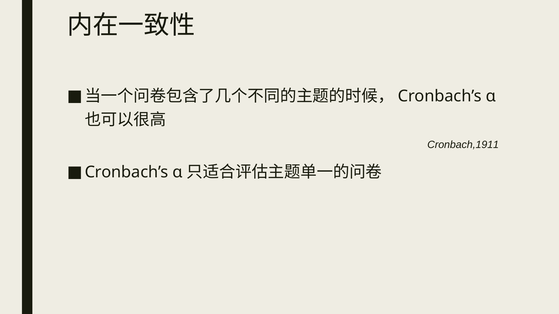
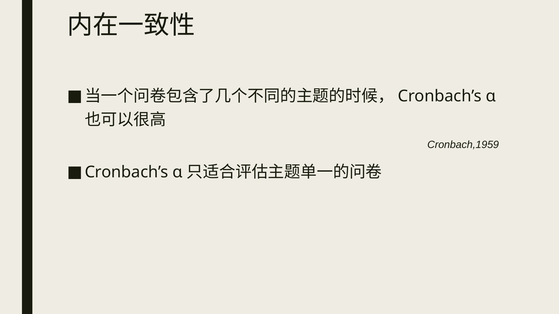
Cronbach,1911: Cronbach,1911 -> Cronbach,1959
